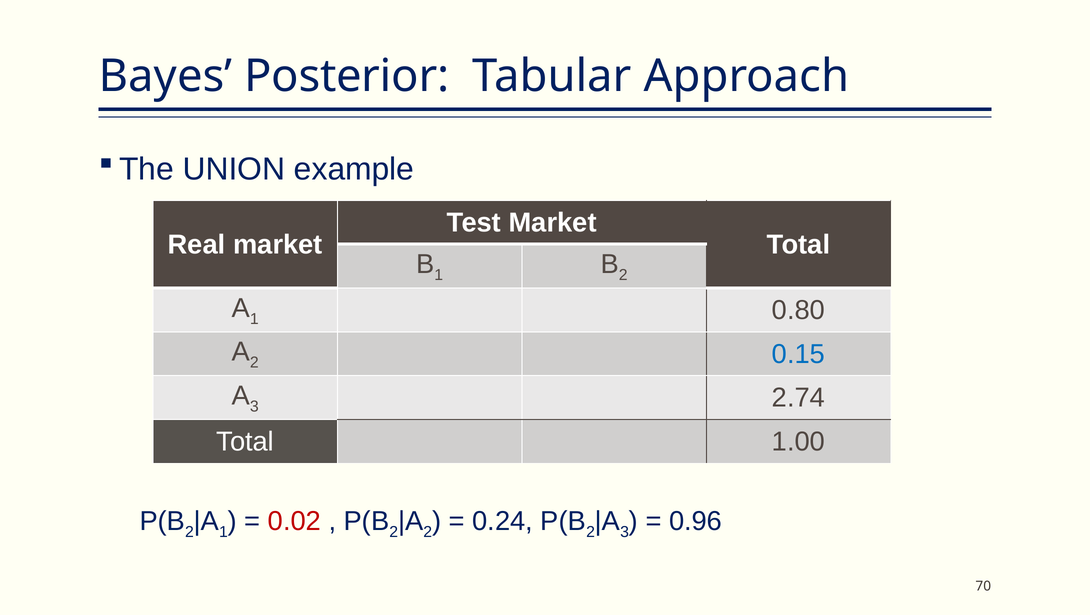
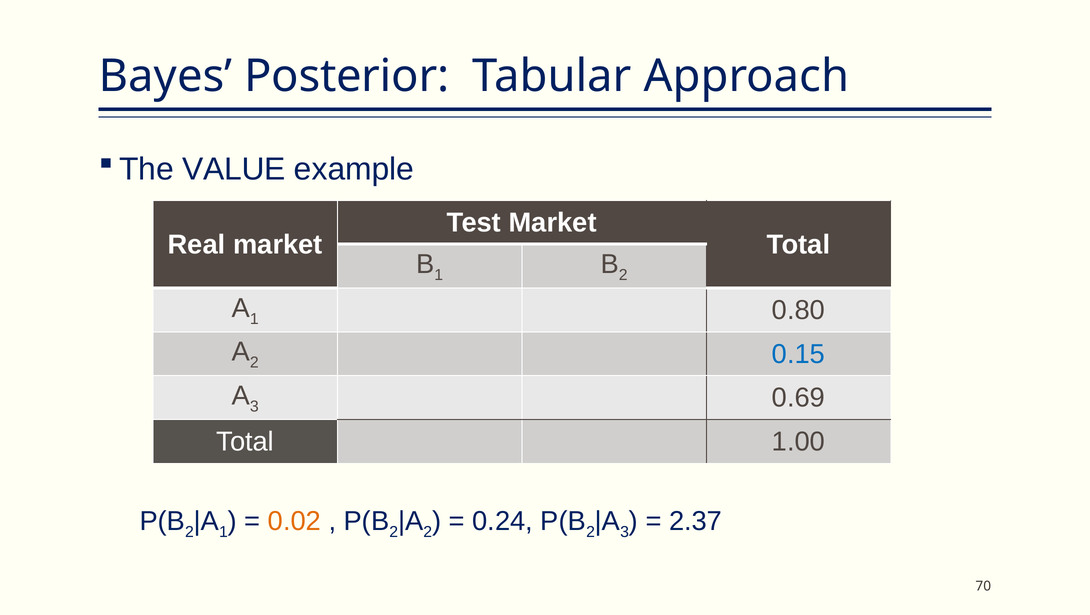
UNION: UNION -> VALUE
2.74: 2.74 -> 0.69
0.02 colour: red -> orange
0.96: 0.96 -> 2.37
